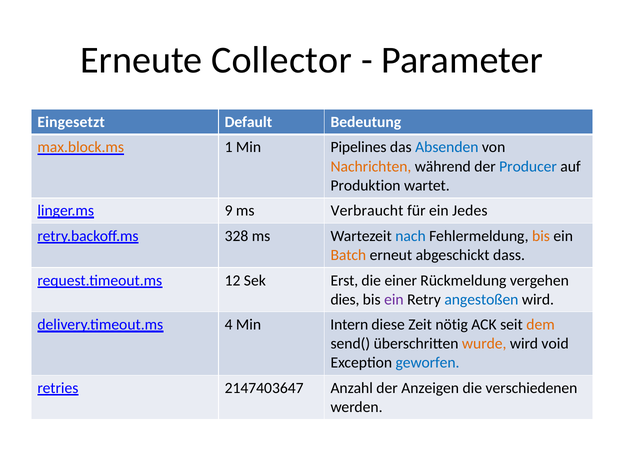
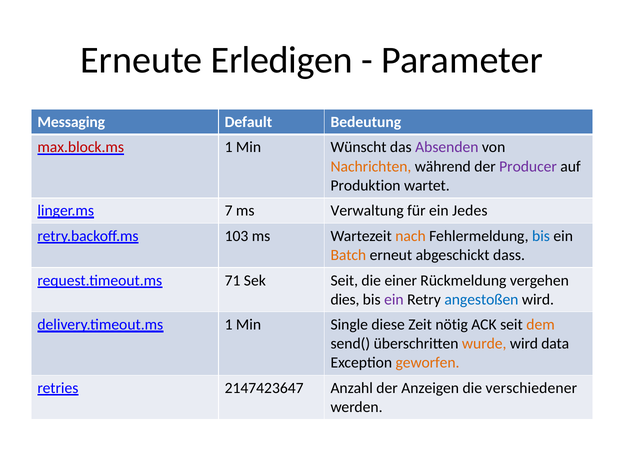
Collector: Collector -> Erledigen
Eingesetzt: Eingesetzt -> Messaging
max.block.ms colour: orange -> red
Pipelines: Pipelines -> Wünscht
Absenden colour: blue -> purple
Producer colour: blue -> purple
9: 9 -> 7
Verbraucht: Verbraucht -> Verwaltung
328: 328 -> 103
nach colour: blue -> orange
bis at (541, 236) colour: orange -> blue
12: 12 -> 71
Sek Erst: Erst -> Seit
delivery.timeout.ms 4: 4 -> 1
Intern: Intern -> Single
void: void -> data
geworfen colour: blue -> orange
2147403647: 2147403647 -> 2147423647
verschiedenen: verschiedenen -> verschiedener
